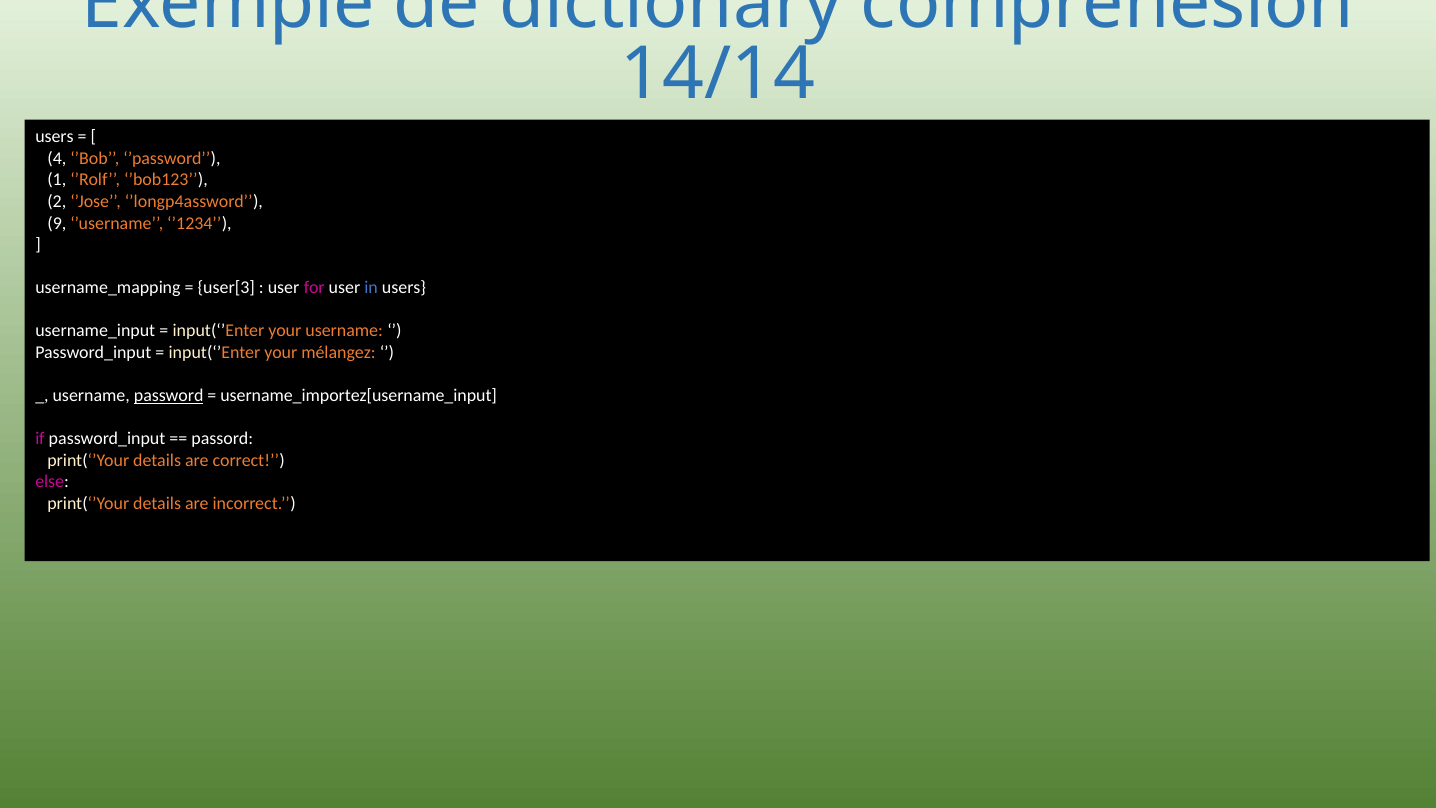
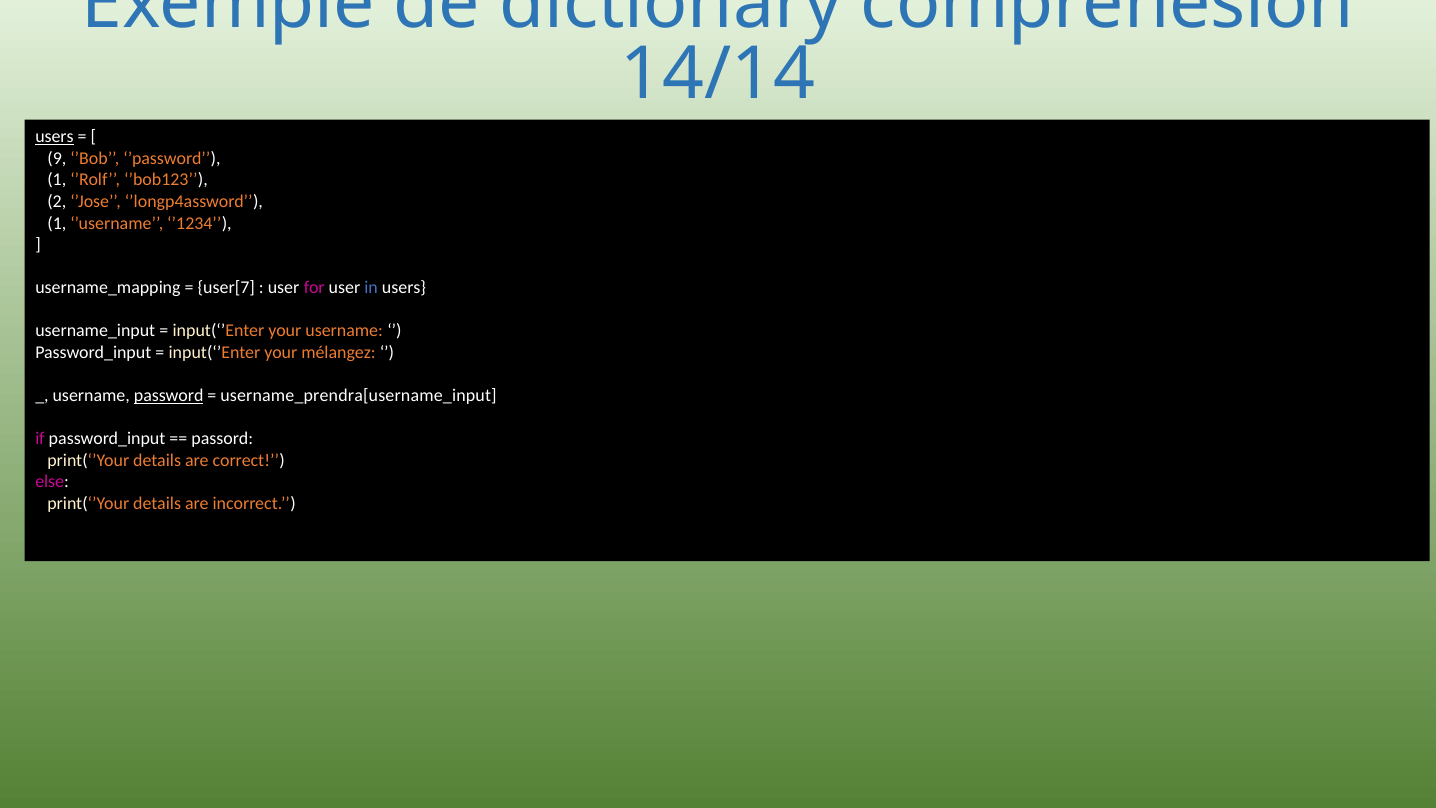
users at (54, 137) underline: none -> present
4: 4 -> 9
9 at (57, 223): 9 -> 1
user[3: user[3 -> user[7
username_importez[username_input: username_importez[username_input -> username_prendra[username_input
